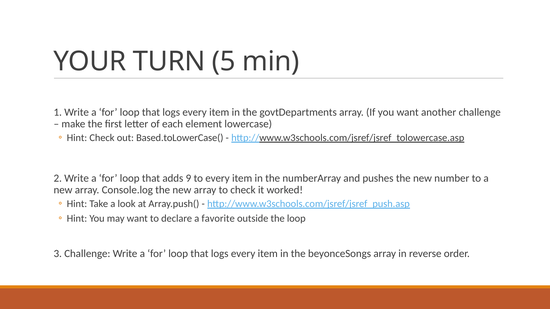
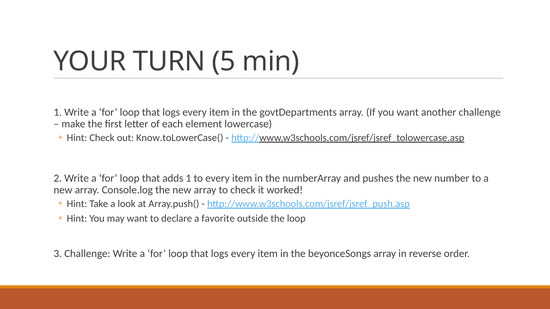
Based.toLowerCase(: Based.toLowerCase( -> Know.toLowerCase(
adds 9: 9 -> 1
